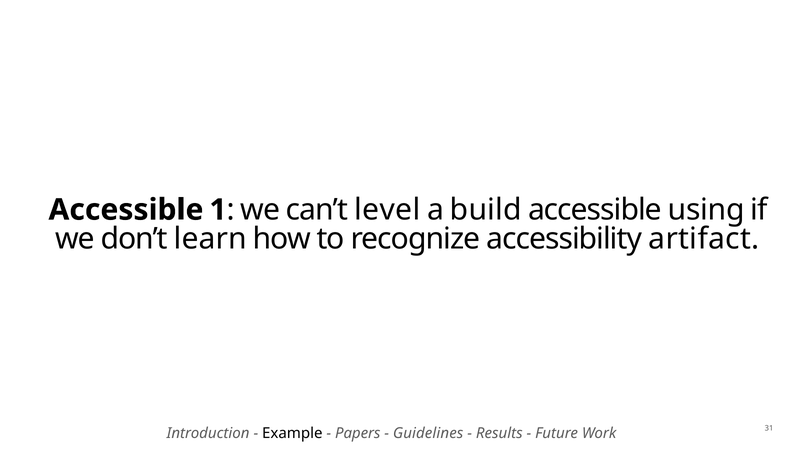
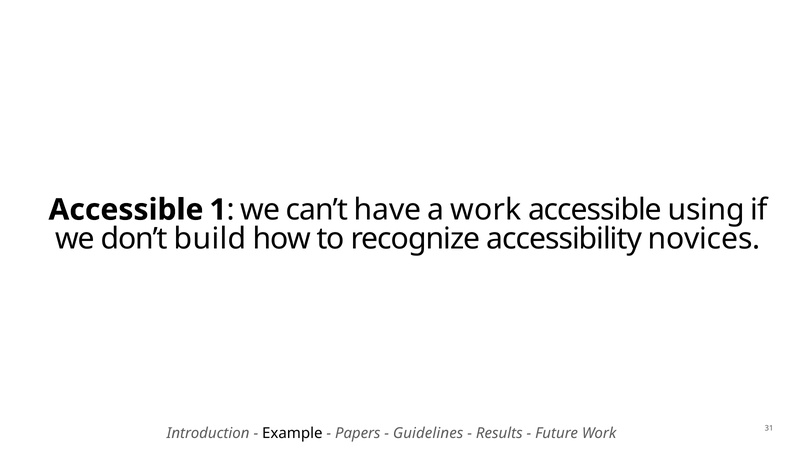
level: level -> have
a build: build -> work
learn: learn -> build
artifact: artifact -> novices
